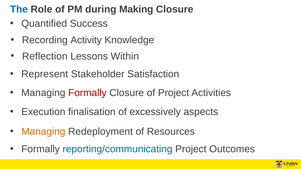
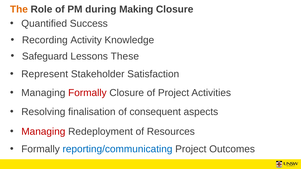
The colour: blue -> orange
Reflection: Reflection -> Safeguard
Within: Within -> These
Execution: Execution -> Resolving
excessively: excessively -> consequent
Managing at (43, 132) colour: orange -> red
